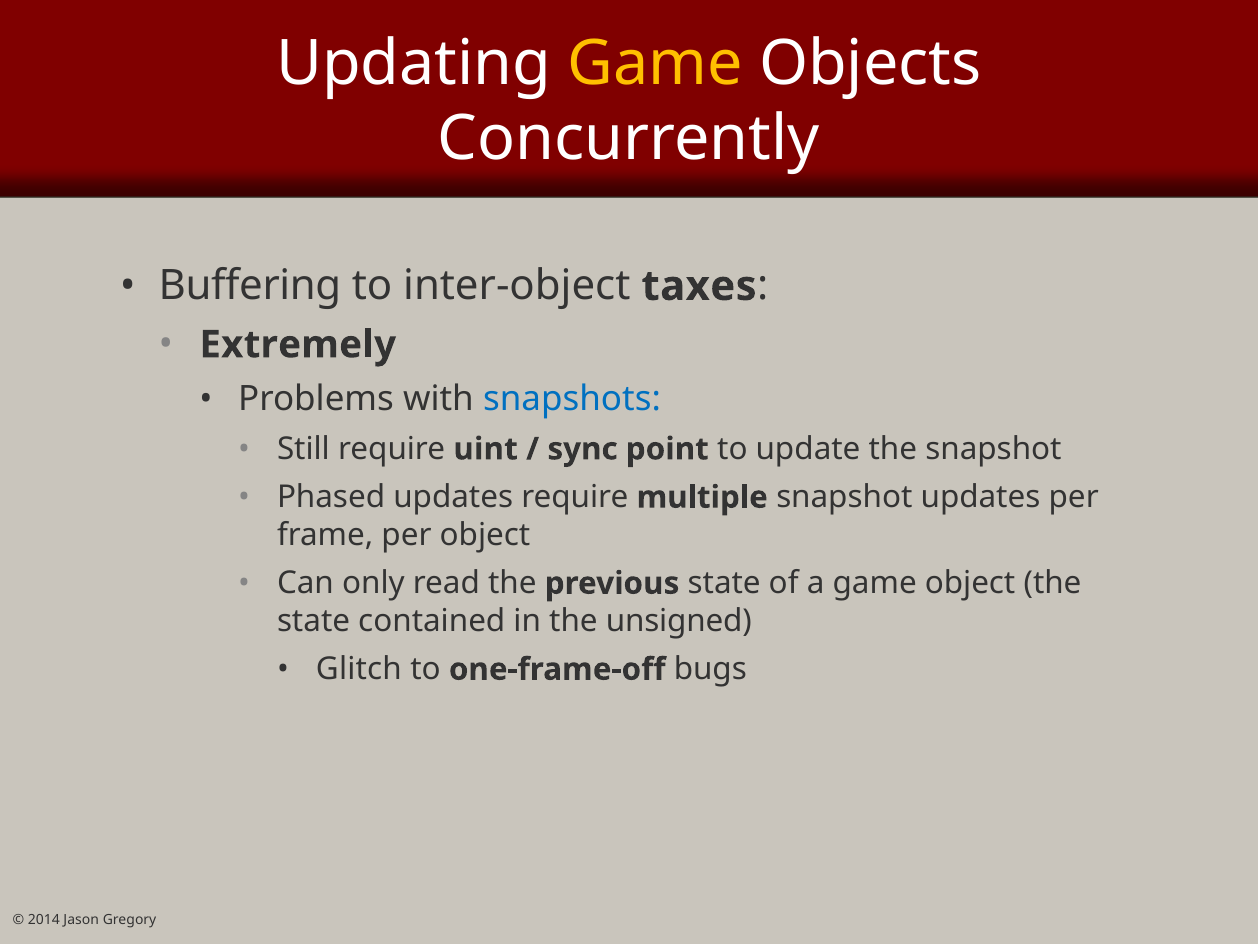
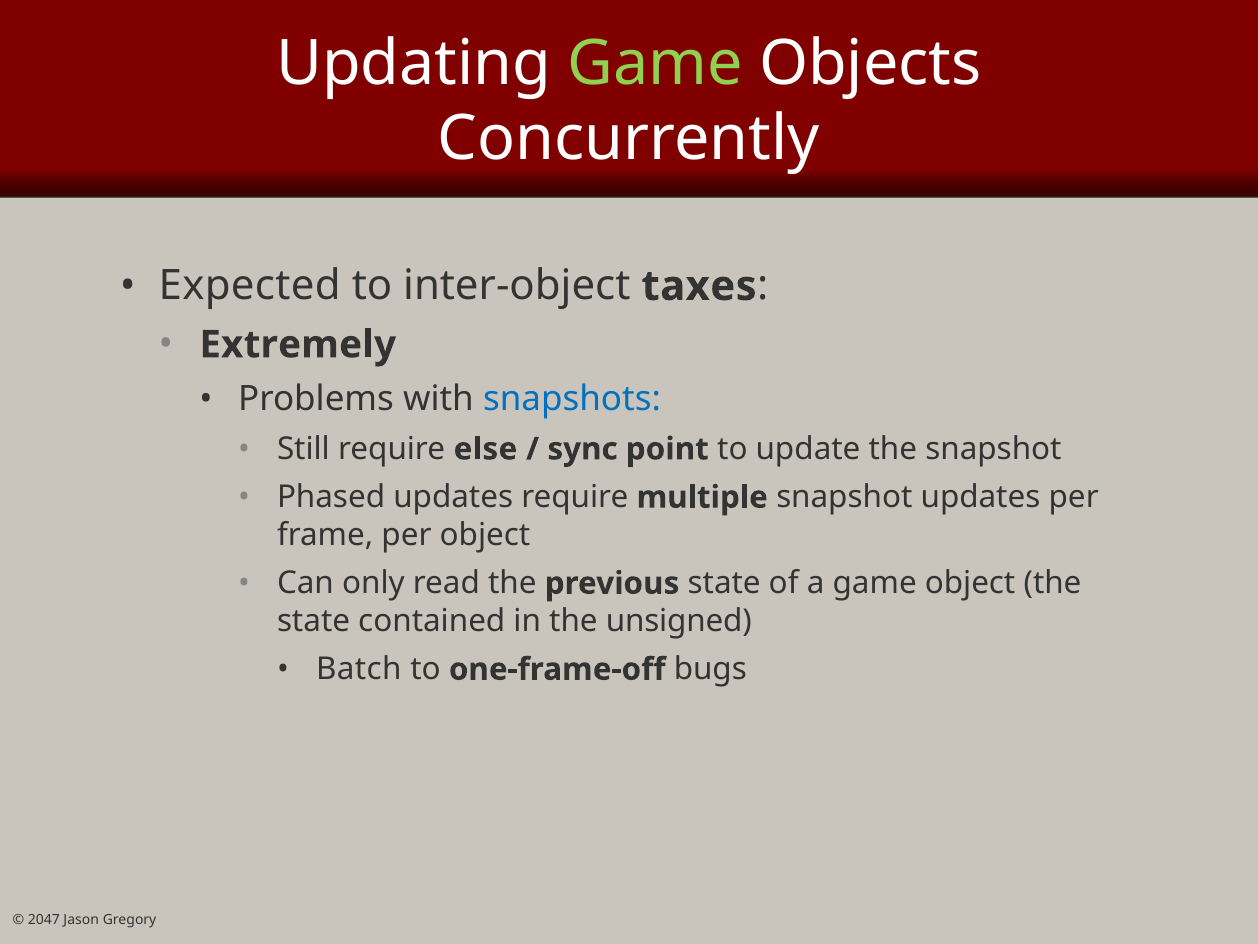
Game at (655, 63) colour: yellow -> light green
Buffering: Buffering -> Expected
uint: uint -> else
Glitch: Glitch -> Batch
2014: 2014 -> 2047
